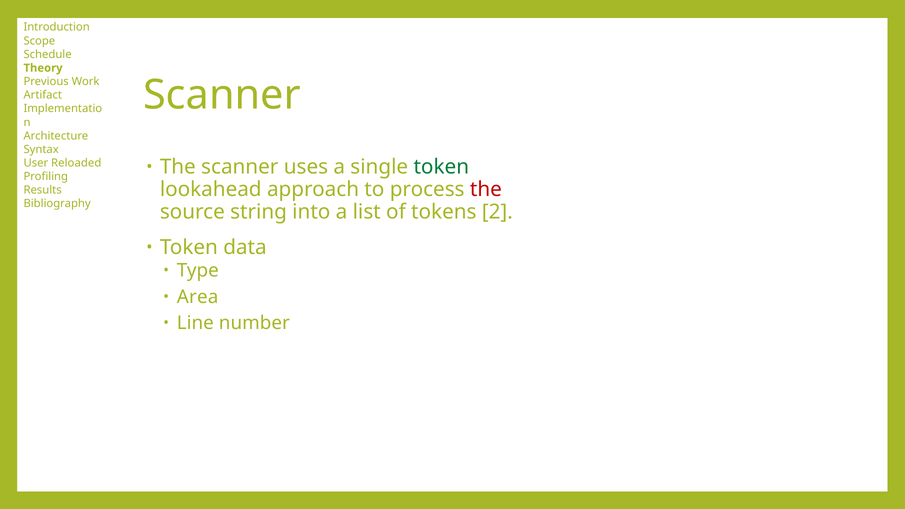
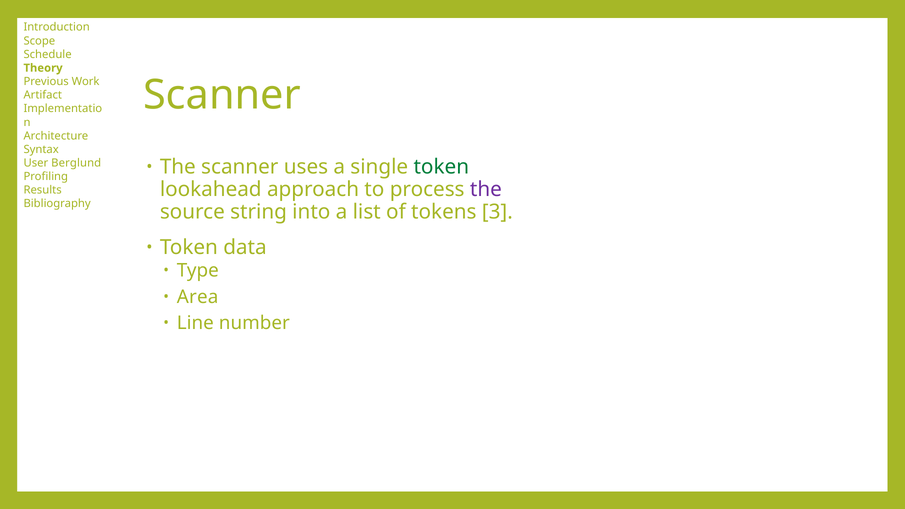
Reloaded: Reloaded -> Berglund
the at (486, 190) colour: red -> purple
2: 2 -> 3
